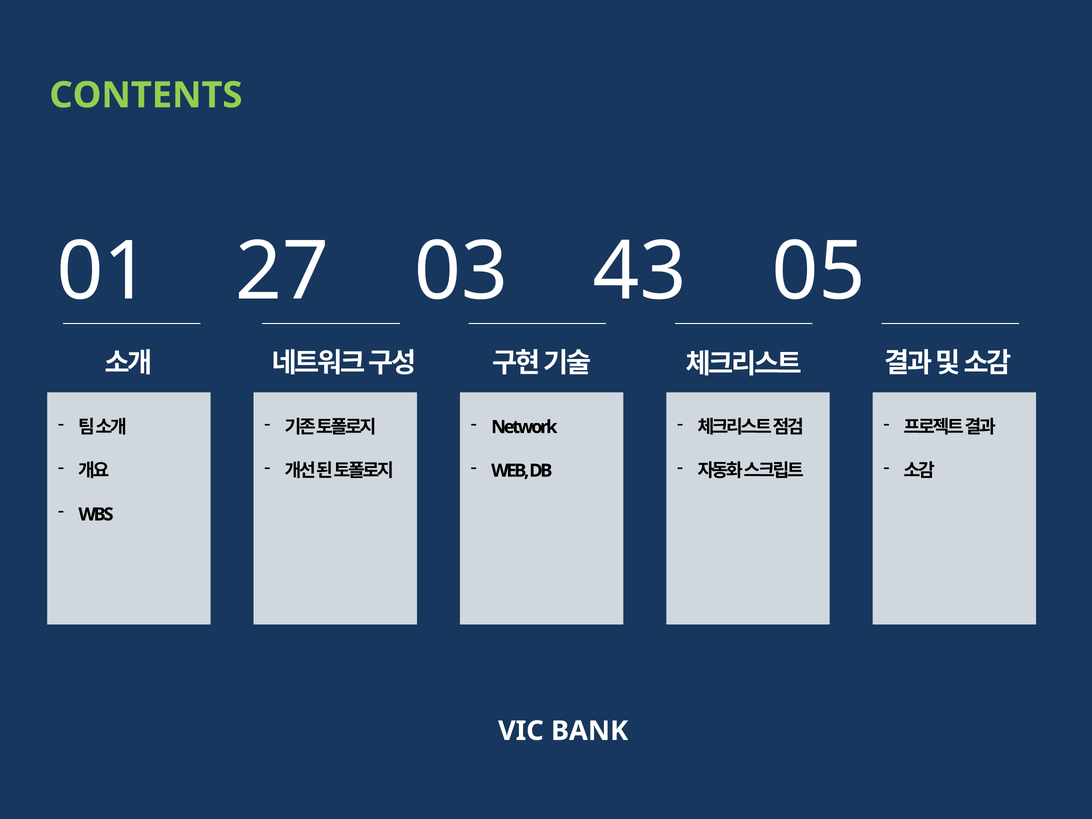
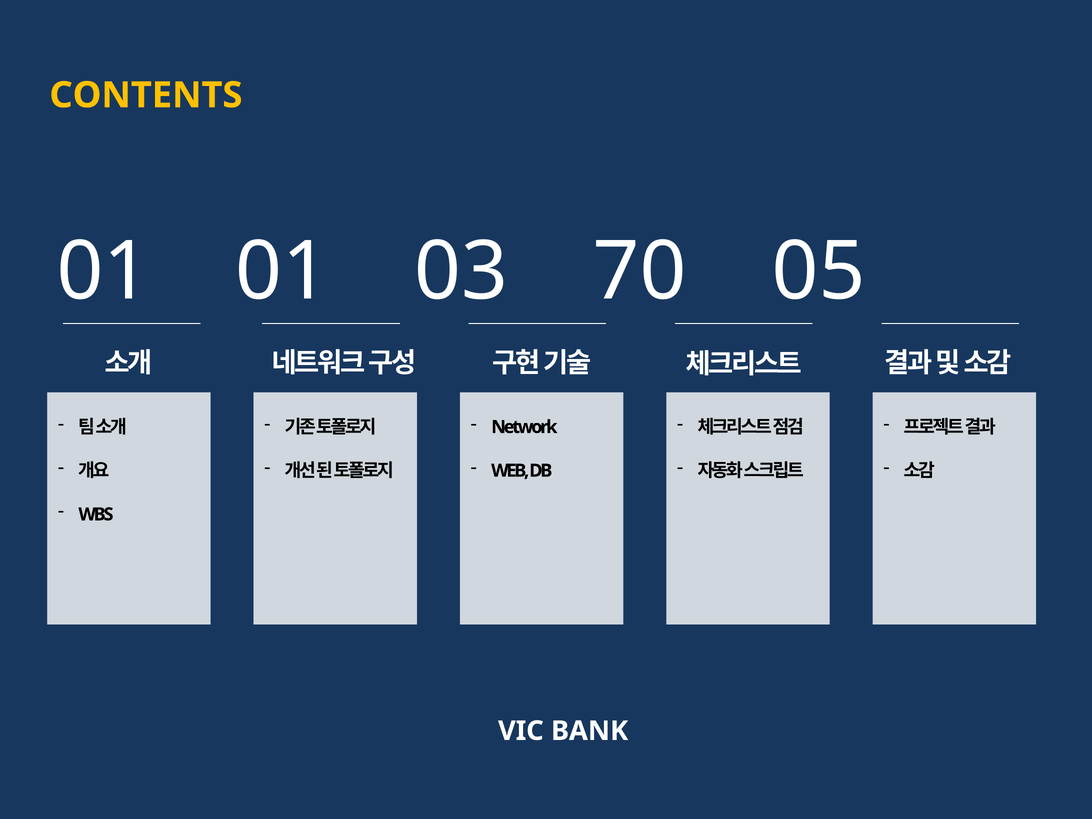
CONTENTS colour: light green -> yellow
01 27: 27 -> 01
43: 43 -> 70
